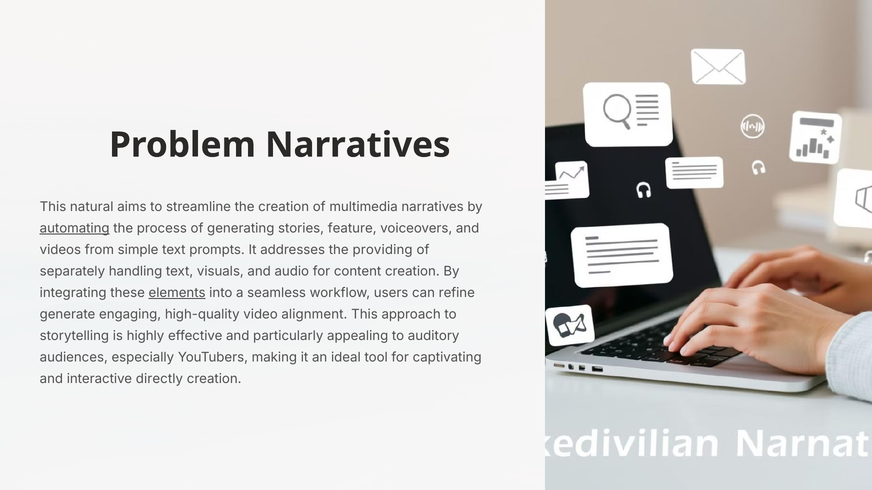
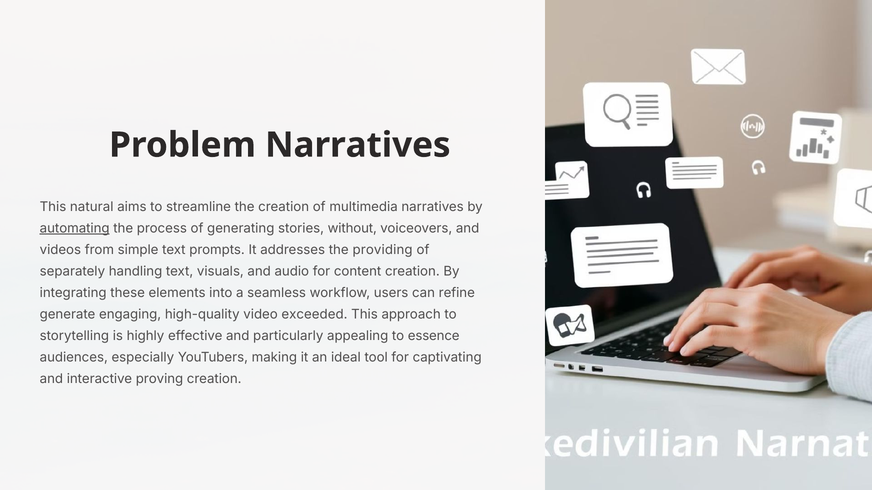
feature: feature -> without
elements underline: present -> none
alignment: alignment -> exceeded
auditory: auditory -> essence
directly: directly -> proving
